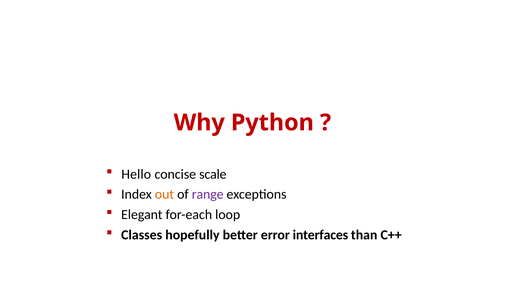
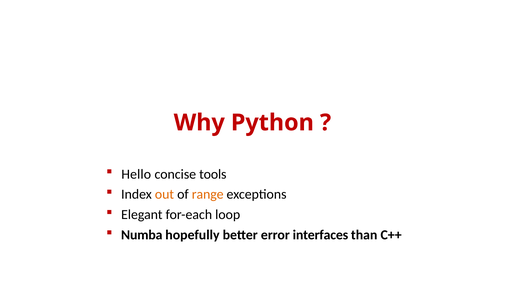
scale: scale -> tools
range colour: purple -> orange
Classes: Classes -> Numba
